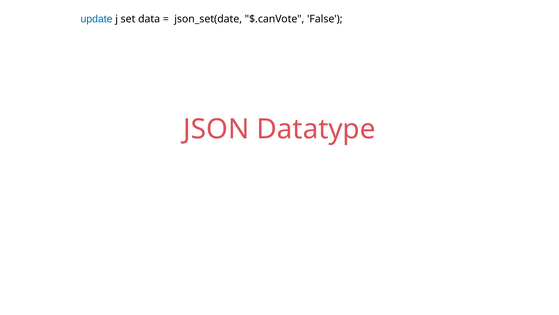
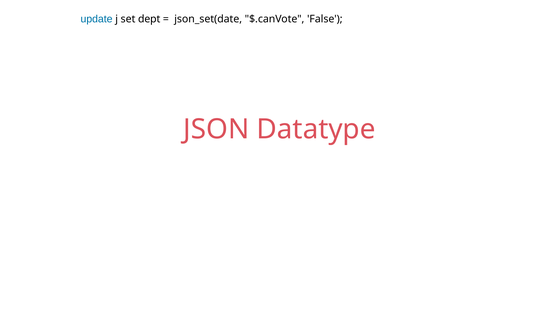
data: data -> dept
